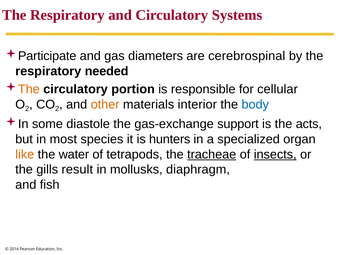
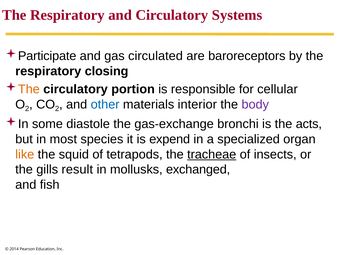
diameters: diameters -> circulated
cerebrospinal: cerebrospinal -> baroreceptors
needed: needed -> closing
other colour: orange -> blue
body colour: blue -> purple
support: support -> bronchi
hunters: hunters -> expend
water: water -> squid
insects underline: present -> none
diaphragm: diaphragm -> exchanged
